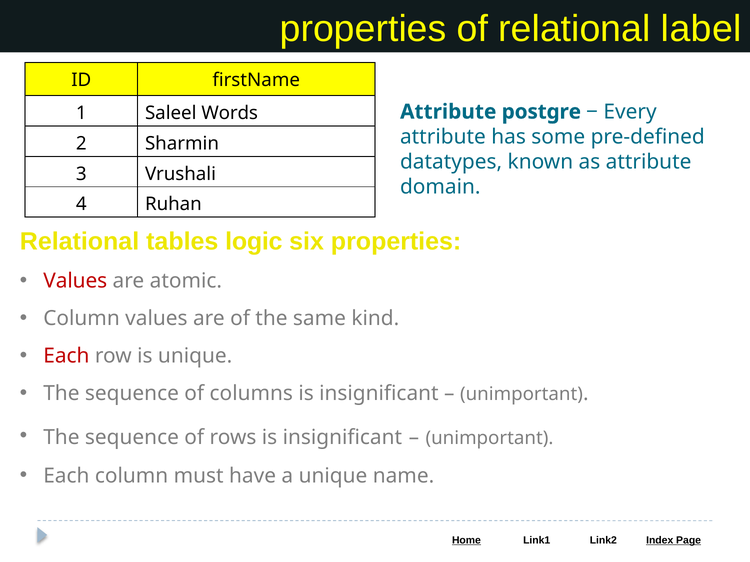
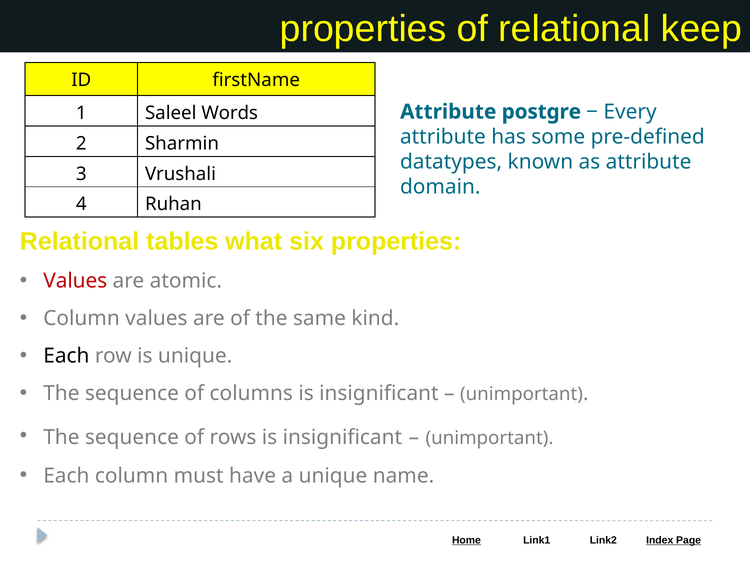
label: label -> keep
logic: logic -> what
Each at (66, 356) colour: red -> black
